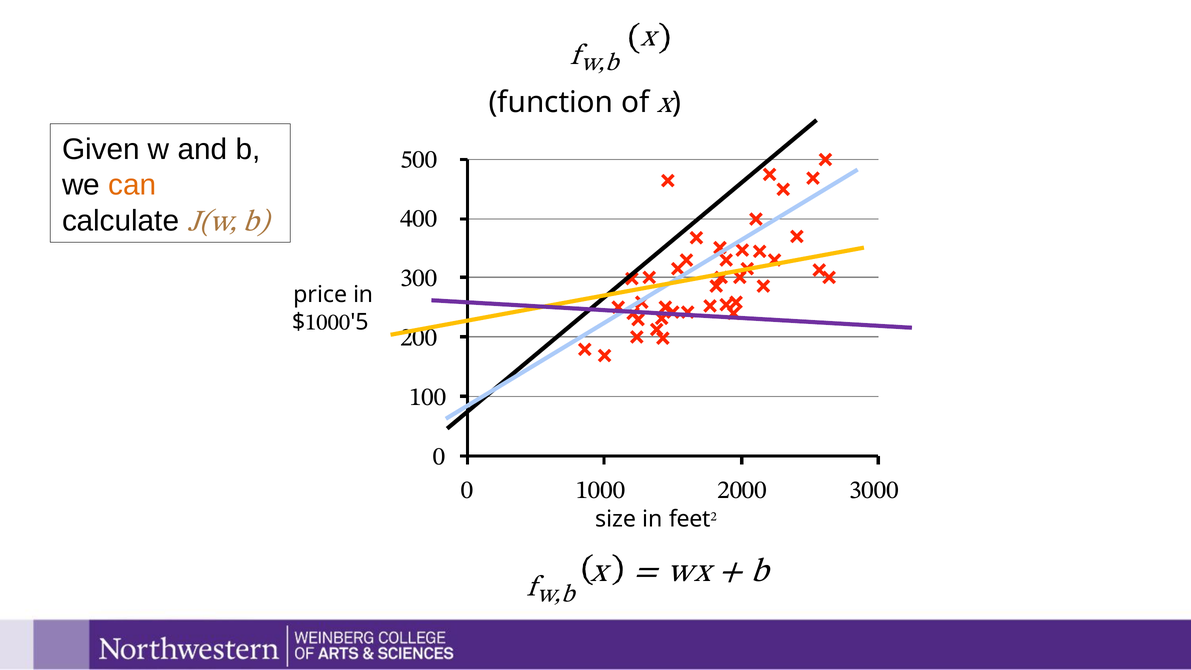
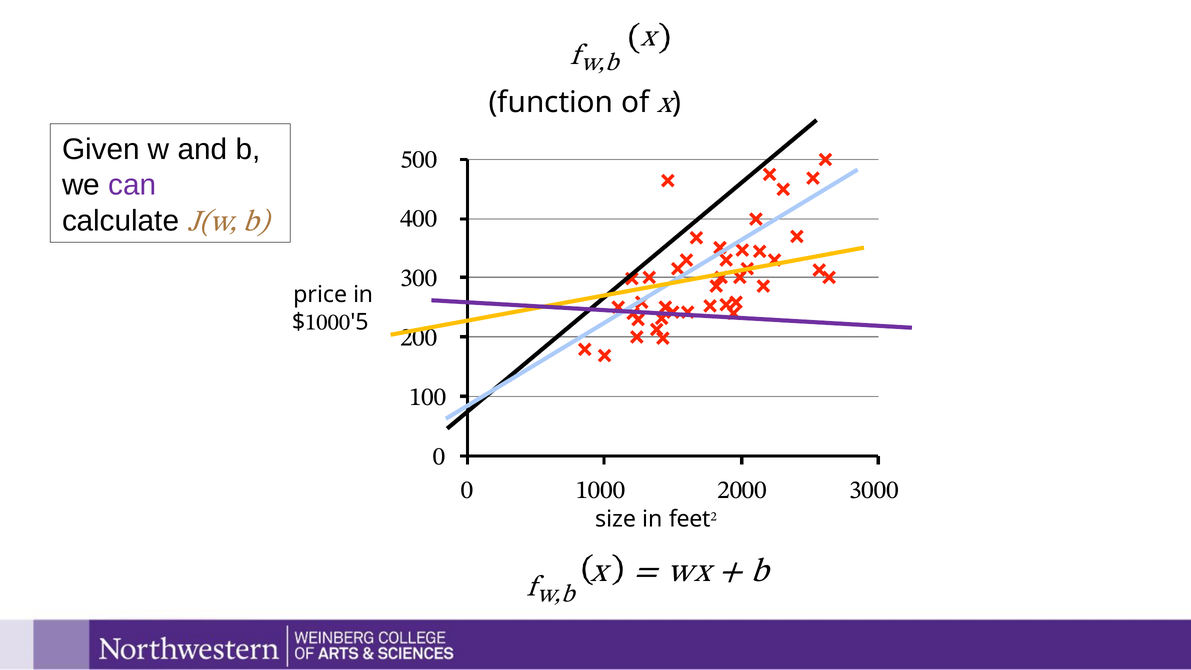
can colour: orange -> purple
